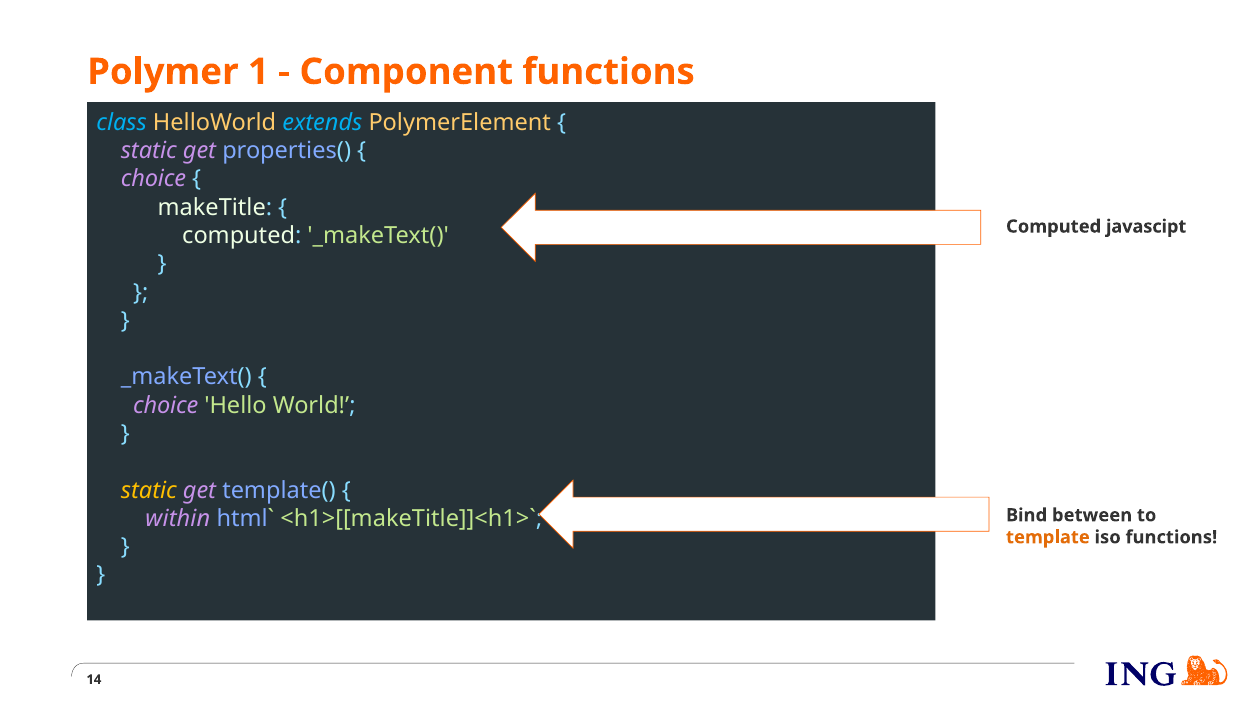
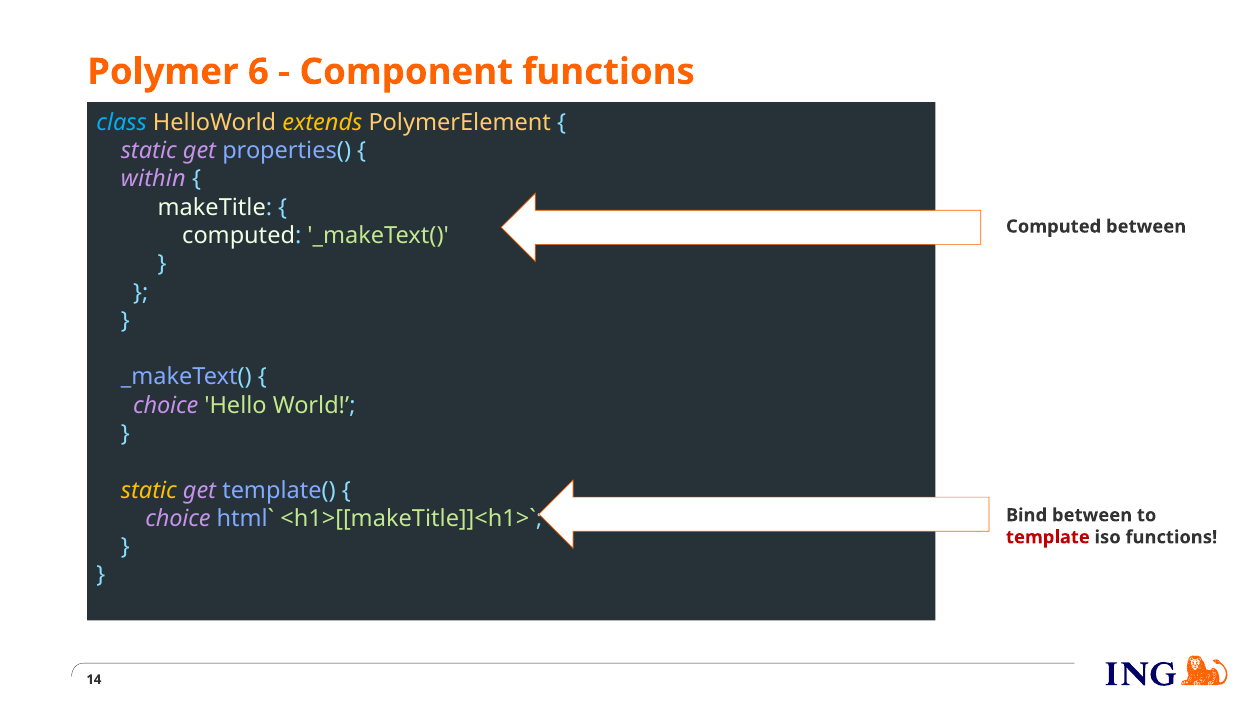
1: 1 -> 6
extends colour: light blue -> yellow
choice at (153, 179): choice -> within
Computed javascipt: javascipt -> between
within at (178, 519): within -> choice
template colour: orange -> red
